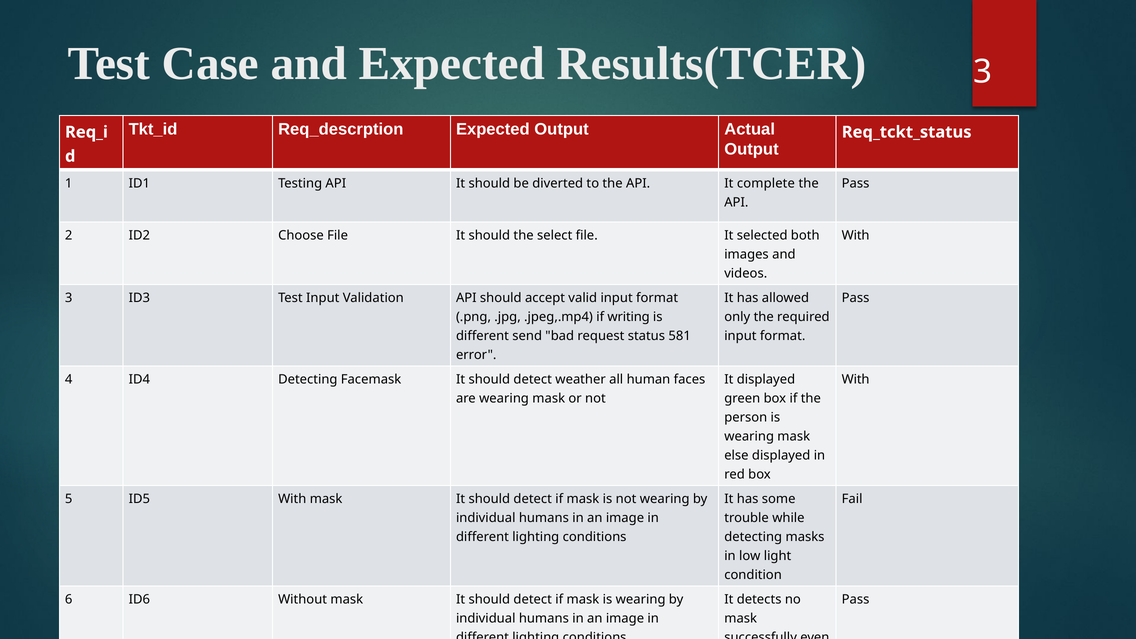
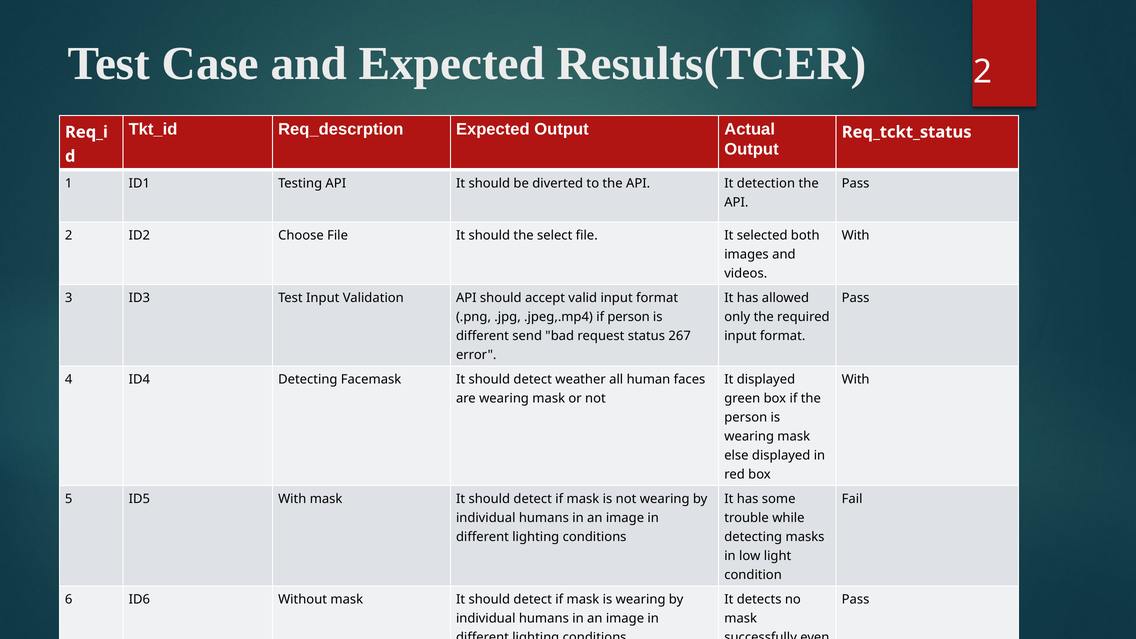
Results(TCER 3: 3 -> 2
complete: complete -> detection
if writing: writing -> person
581: 581 -> 267
